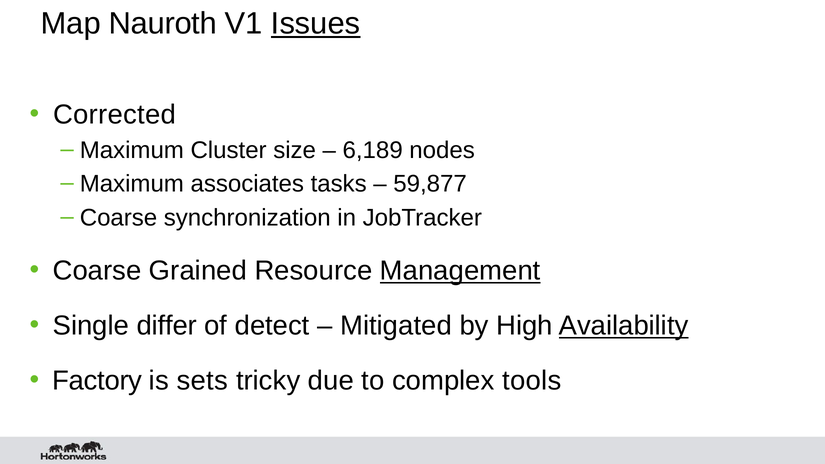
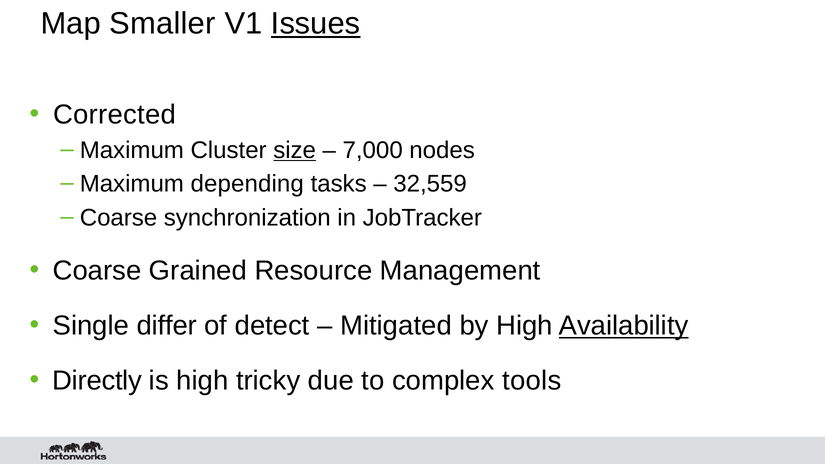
Nauroth: Nauroth -> Smaller
size underline: none -> present
6,189: 6,189 -> 7,000
associates: associates -> depending
59,877: 59,877 -> 32,559
Management underline: present -> none
Factory: Factory -> Directly
is sets: sets -> high
